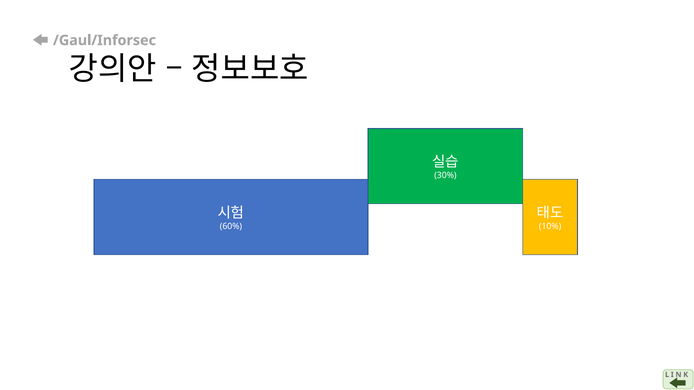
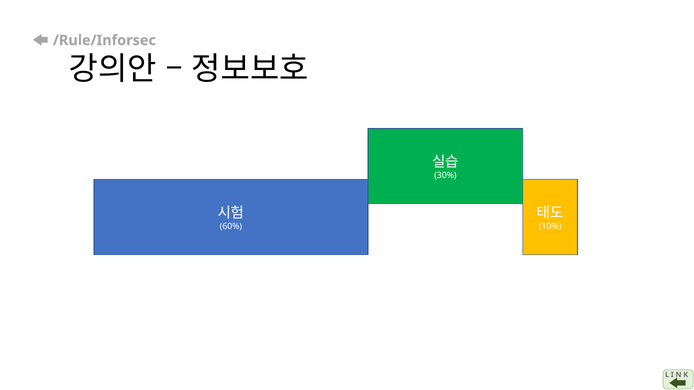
/Gaul/Inforsec: /Gaul/Inforsec -> /Rule/Inforsec
